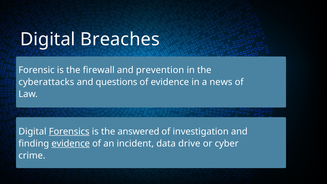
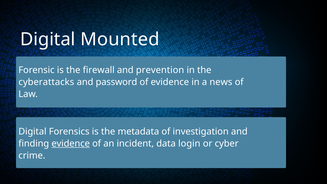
Breaches: Breaches -> Mounted
questions: questions -> password
Forensics underline: present -> none
answered: answered -> metadata
drive: drive -> login
